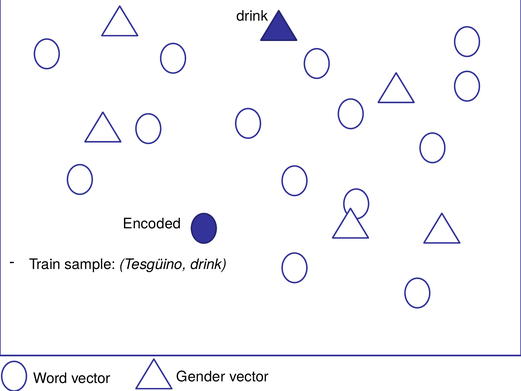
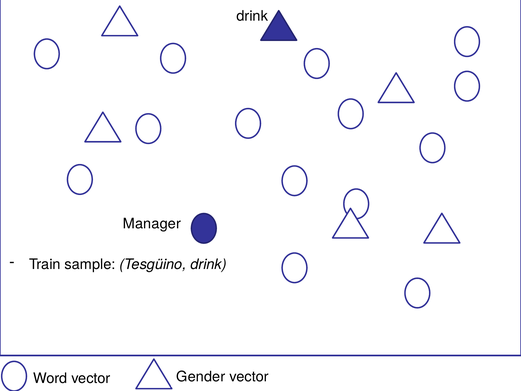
Encoded: Encoded -> Manager
